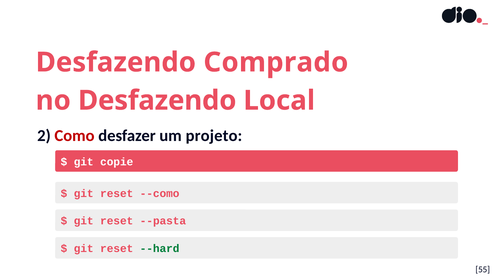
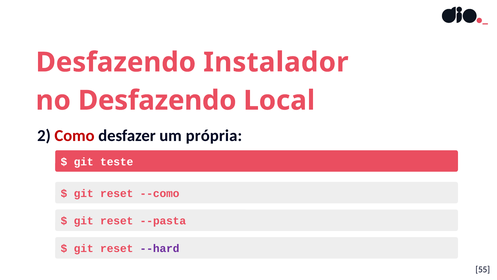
Comprado: Comprado -> Instalador
projeto: projeto -> própria
copie: copie -> teste
--hard colour: green -> purple
